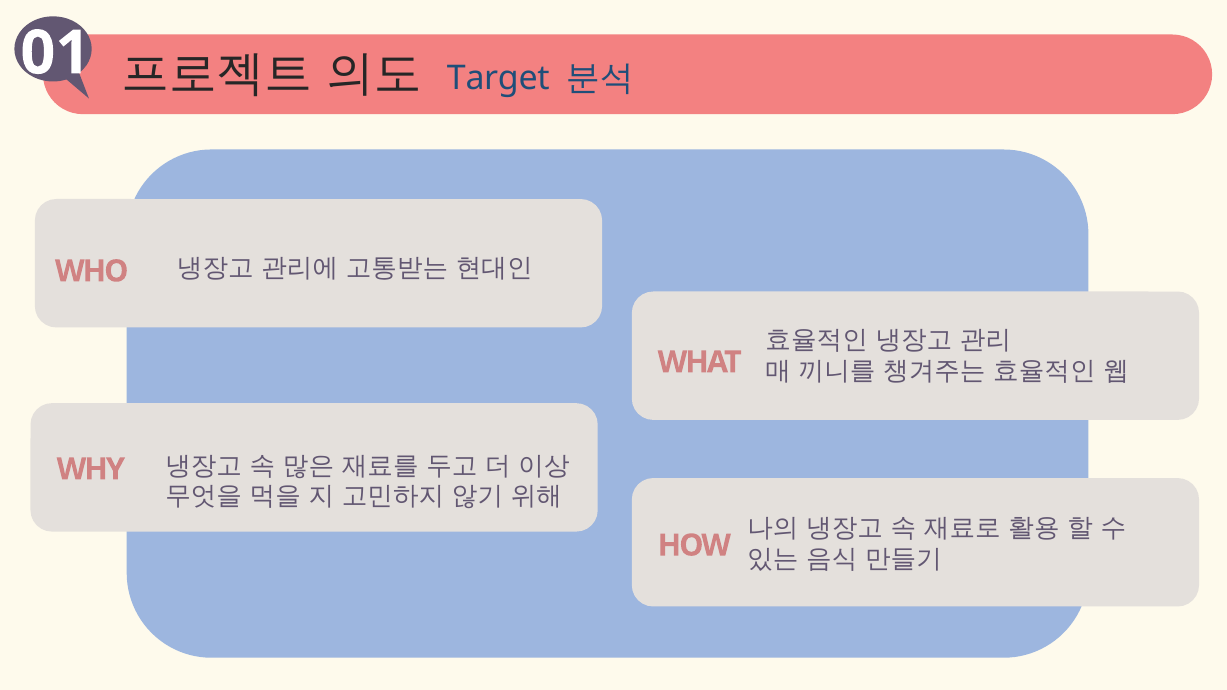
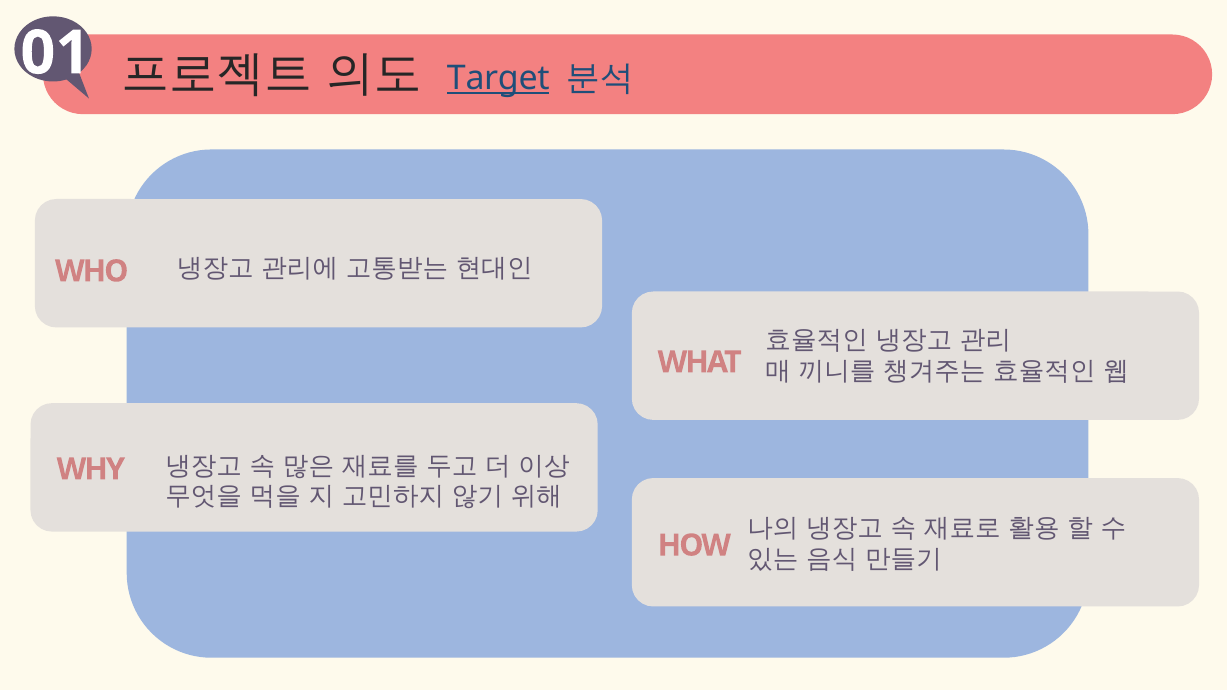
Target underline: none -> present
